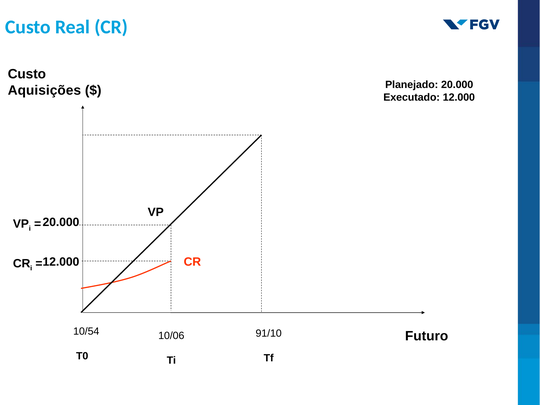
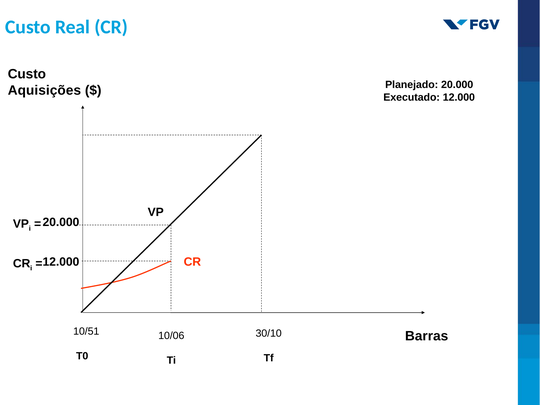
10/54: 10/54 -> 10/51
91/10: 91/10 -> 30/10
Futuro: Futuro -> Barras
